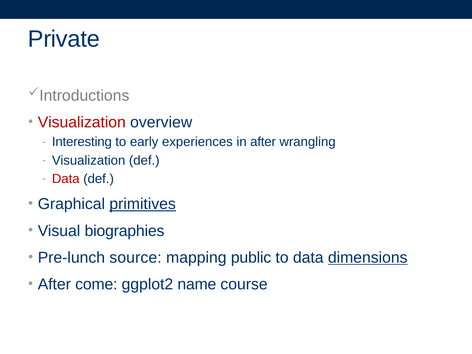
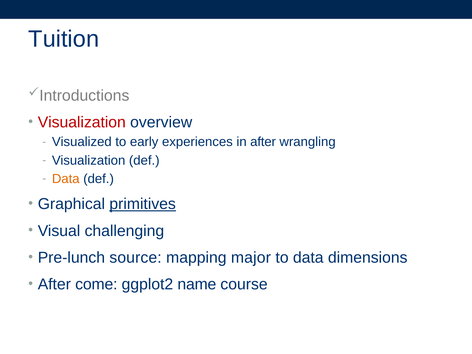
Private: Private -> Tuition
Interesting: Interesting -> Visualized
Data at (66, 179) colour: red -> orange
biographies: biographies -> challenging
public: public -> major
dimensions underline: present -> none
